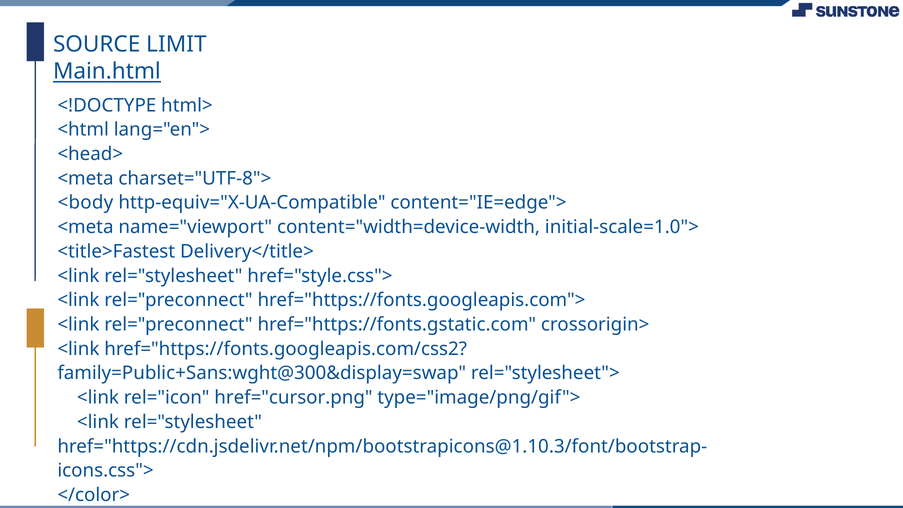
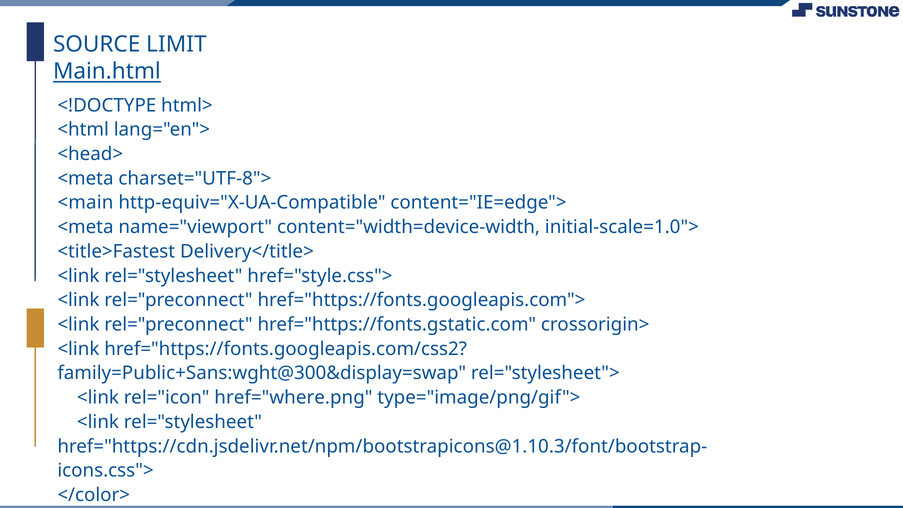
<body: <body -> <main
href="cursor.png: href="cursor.png -> href="where.png
